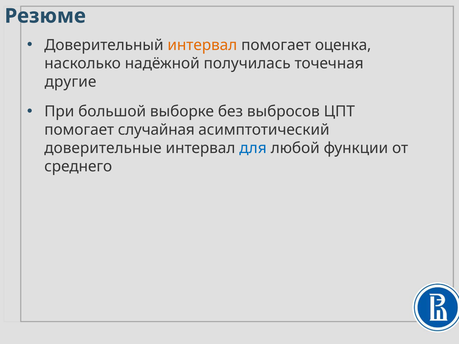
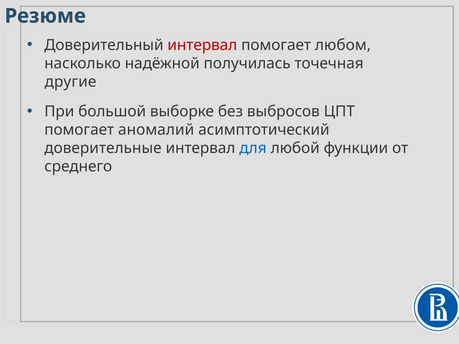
интервал at (202, 45) colour: orange -> red
оценка: оценка -> любом
случайная: случайная -> аномалий
